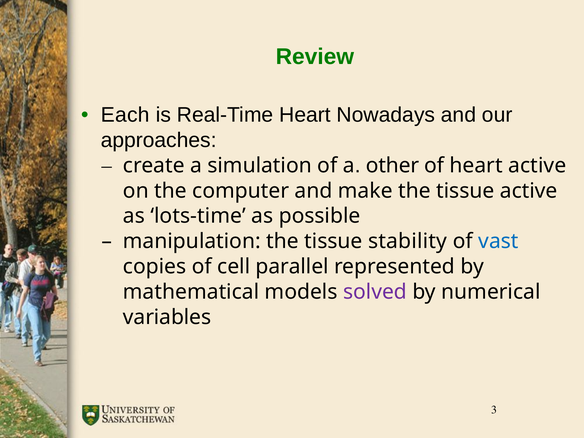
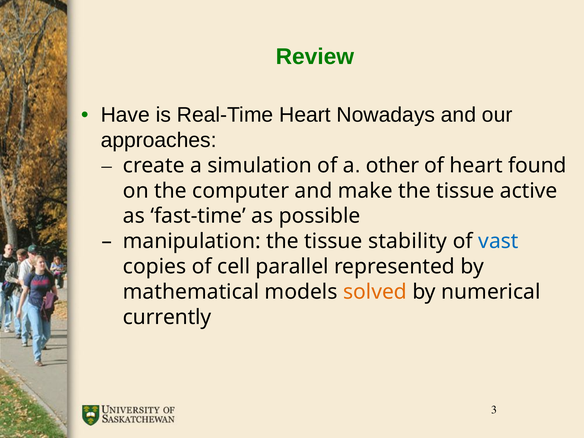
Each: Each -> Have
heart active: active -> found
lots-time: lots-time -> fast-time
solved colour: purple -> orange
variables: variables -> currently
